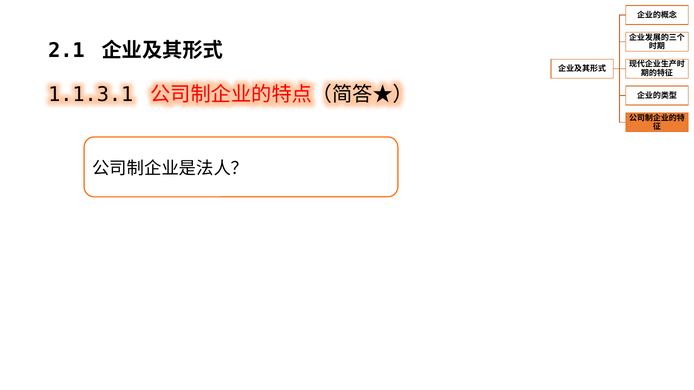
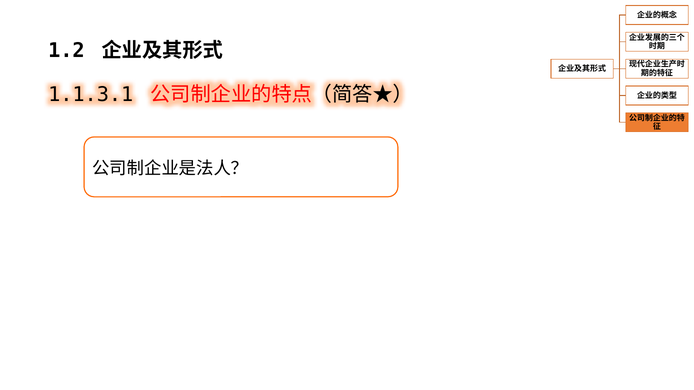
2.1: 2.1 -> 1.2
